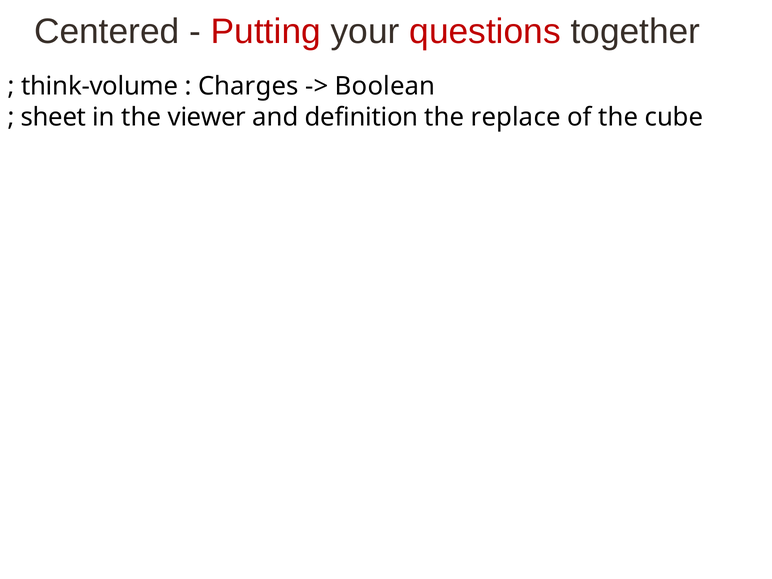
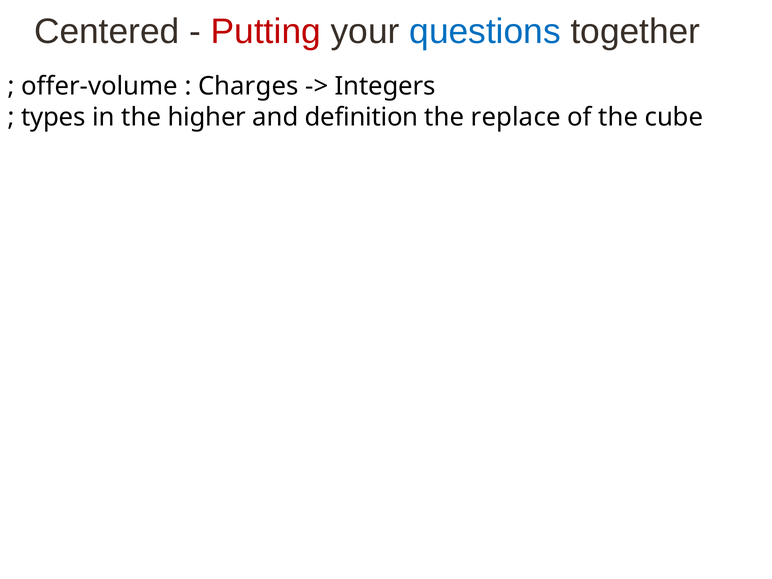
questions colour: red -> blue
think-volume: think-volume -> offer-volume
Boolean: Boolean -> Integers
sheet: sheet -> types
viewer: viewer -> higher
